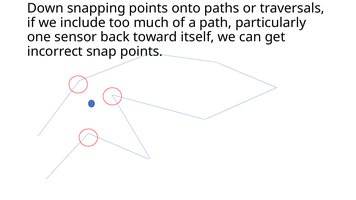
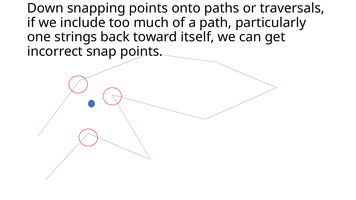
sensor: sensor -> strings
